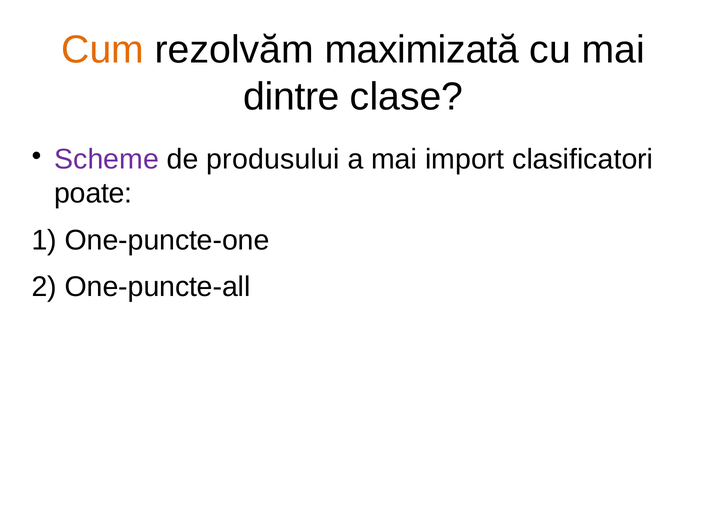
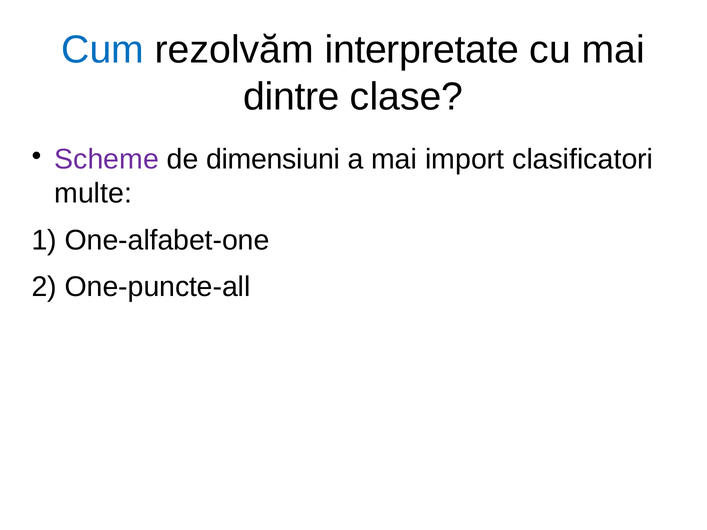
Cum colour: orange -> blue
maximizată: maximizată -> interpretate
produsului: produsului -> dimensiuni
poate: poate -> multe
One-puncte-one: One-puncte-one -> One-alfabet-one
